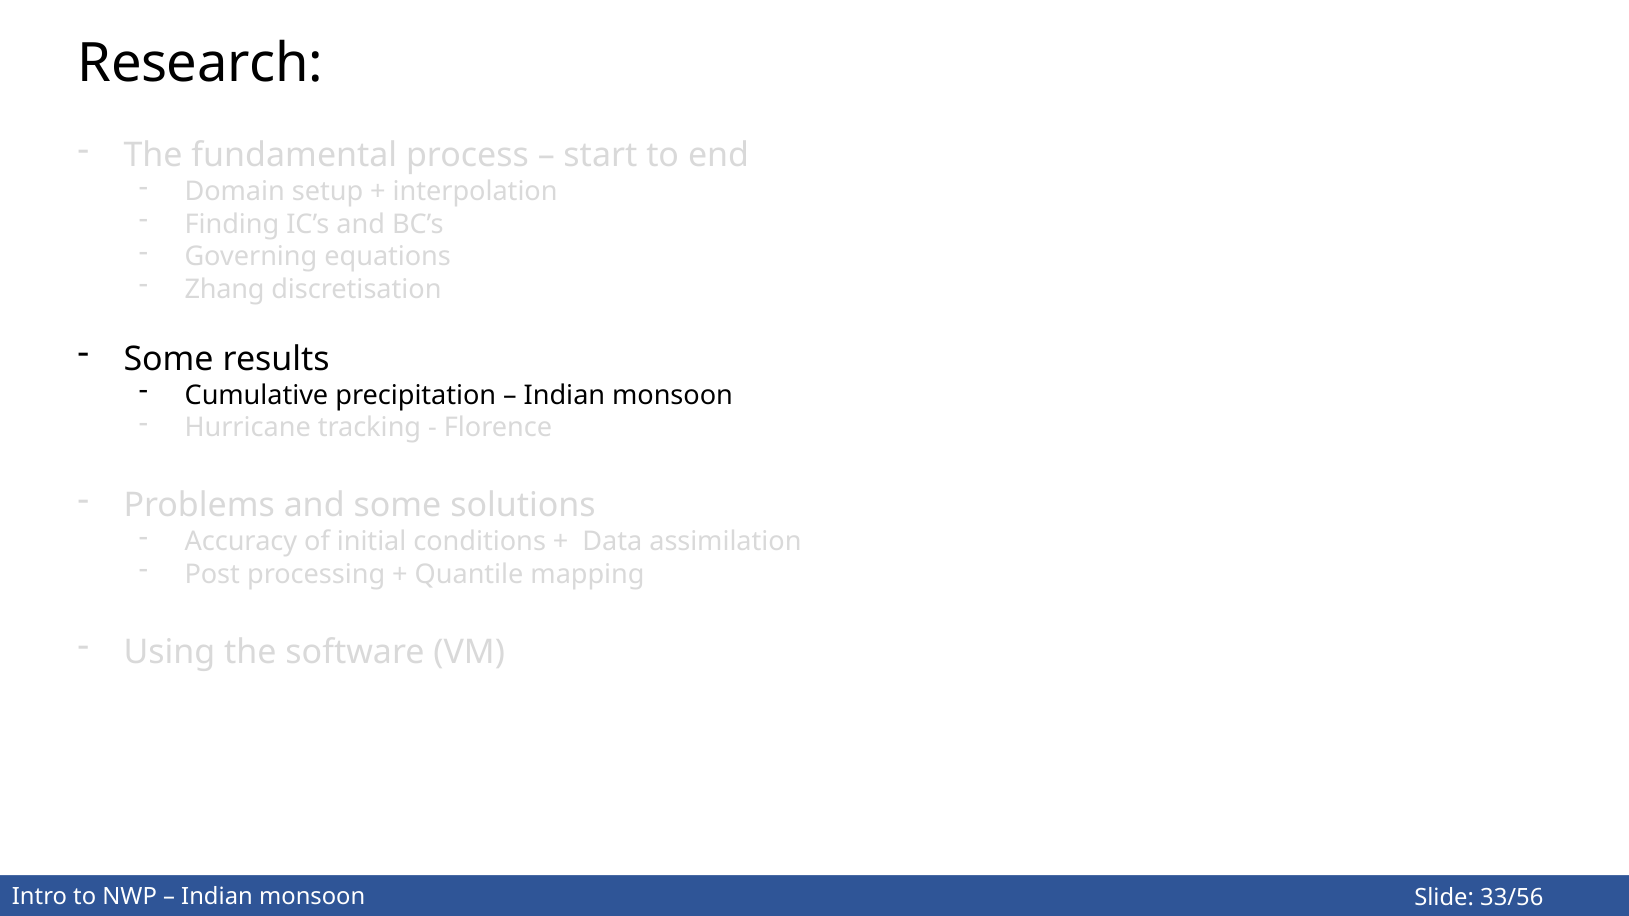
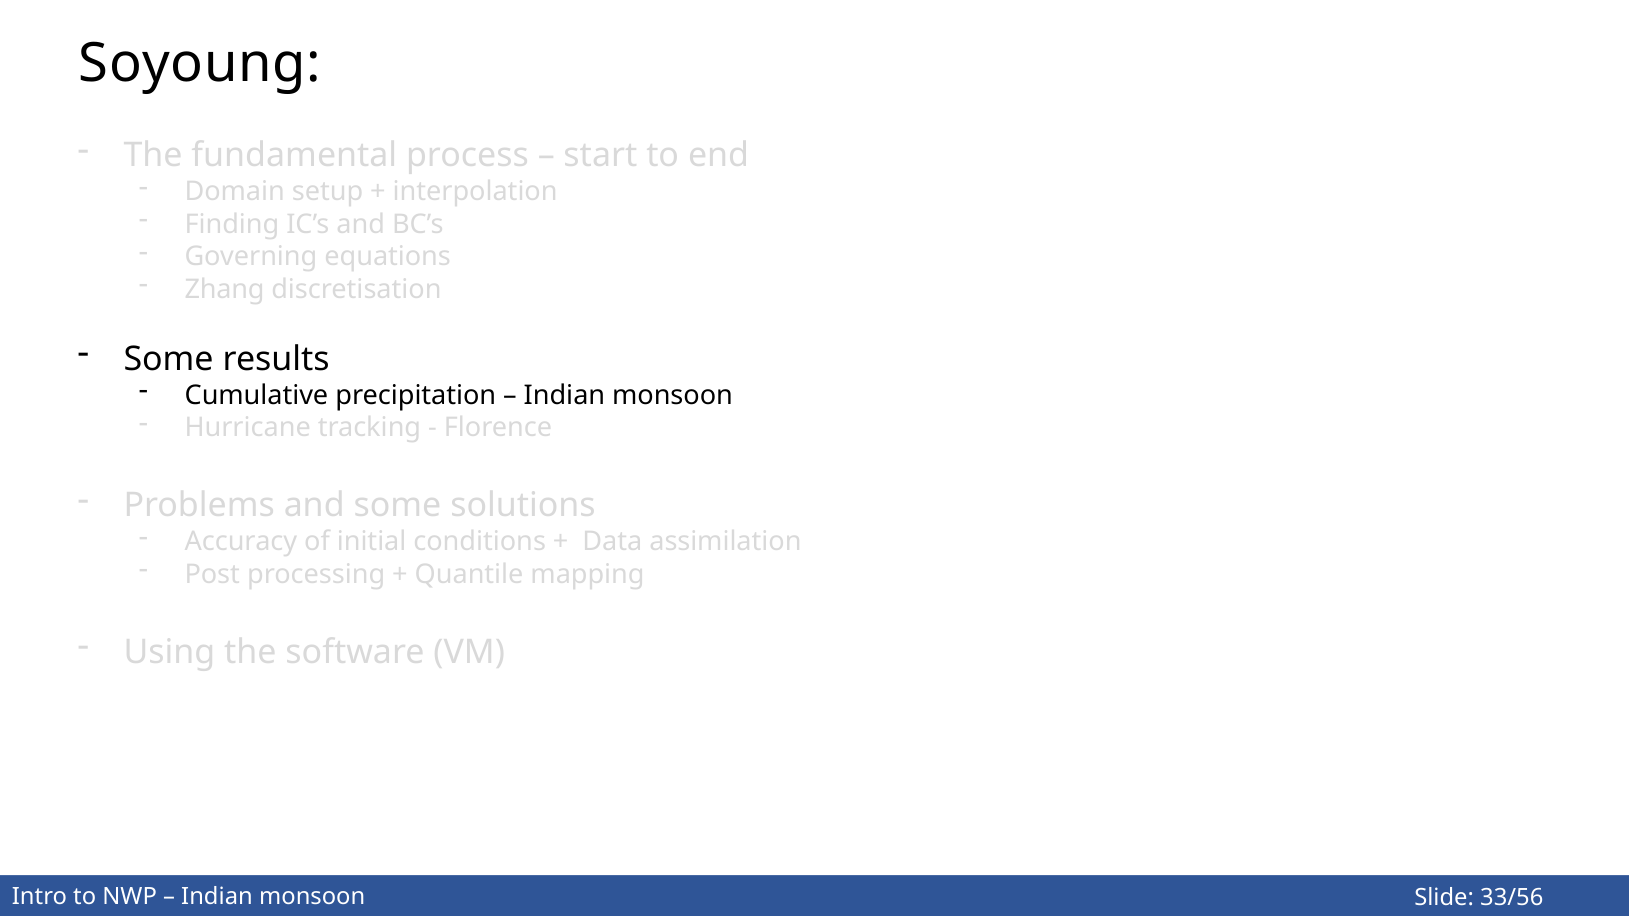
Research: Research -> Soyoung
